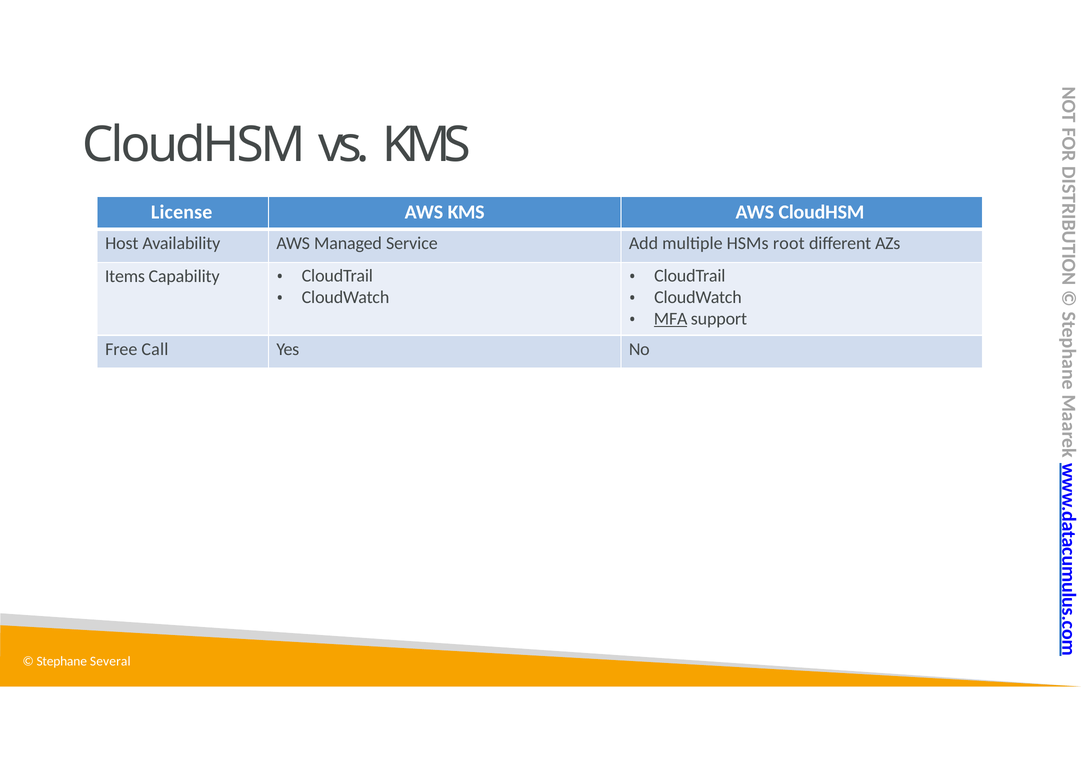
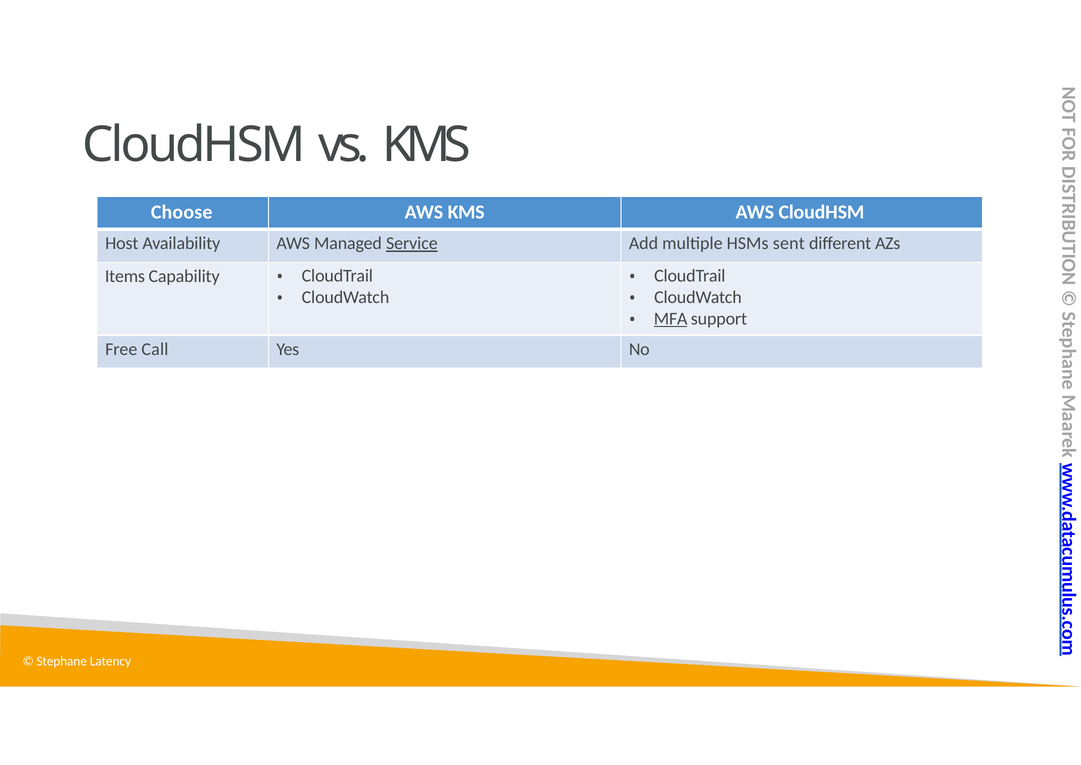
License: License -> Choose
Service underline: none -> present
root: root -> sent
Several: Several -> Latency
